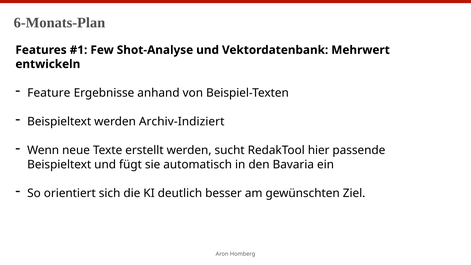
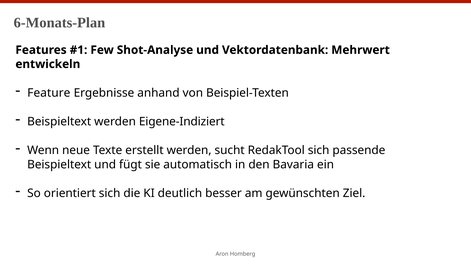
Archiv-Indiziert: Archiv-Indiziert -> Eigene-Indiziert
RedakTool hier: hier -> sich
